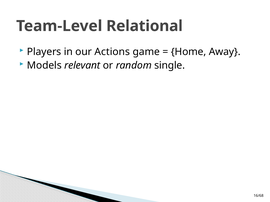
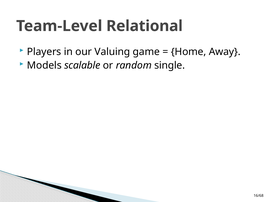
Actions: Actions -> Valuing
relevant: relevant -> scalable
